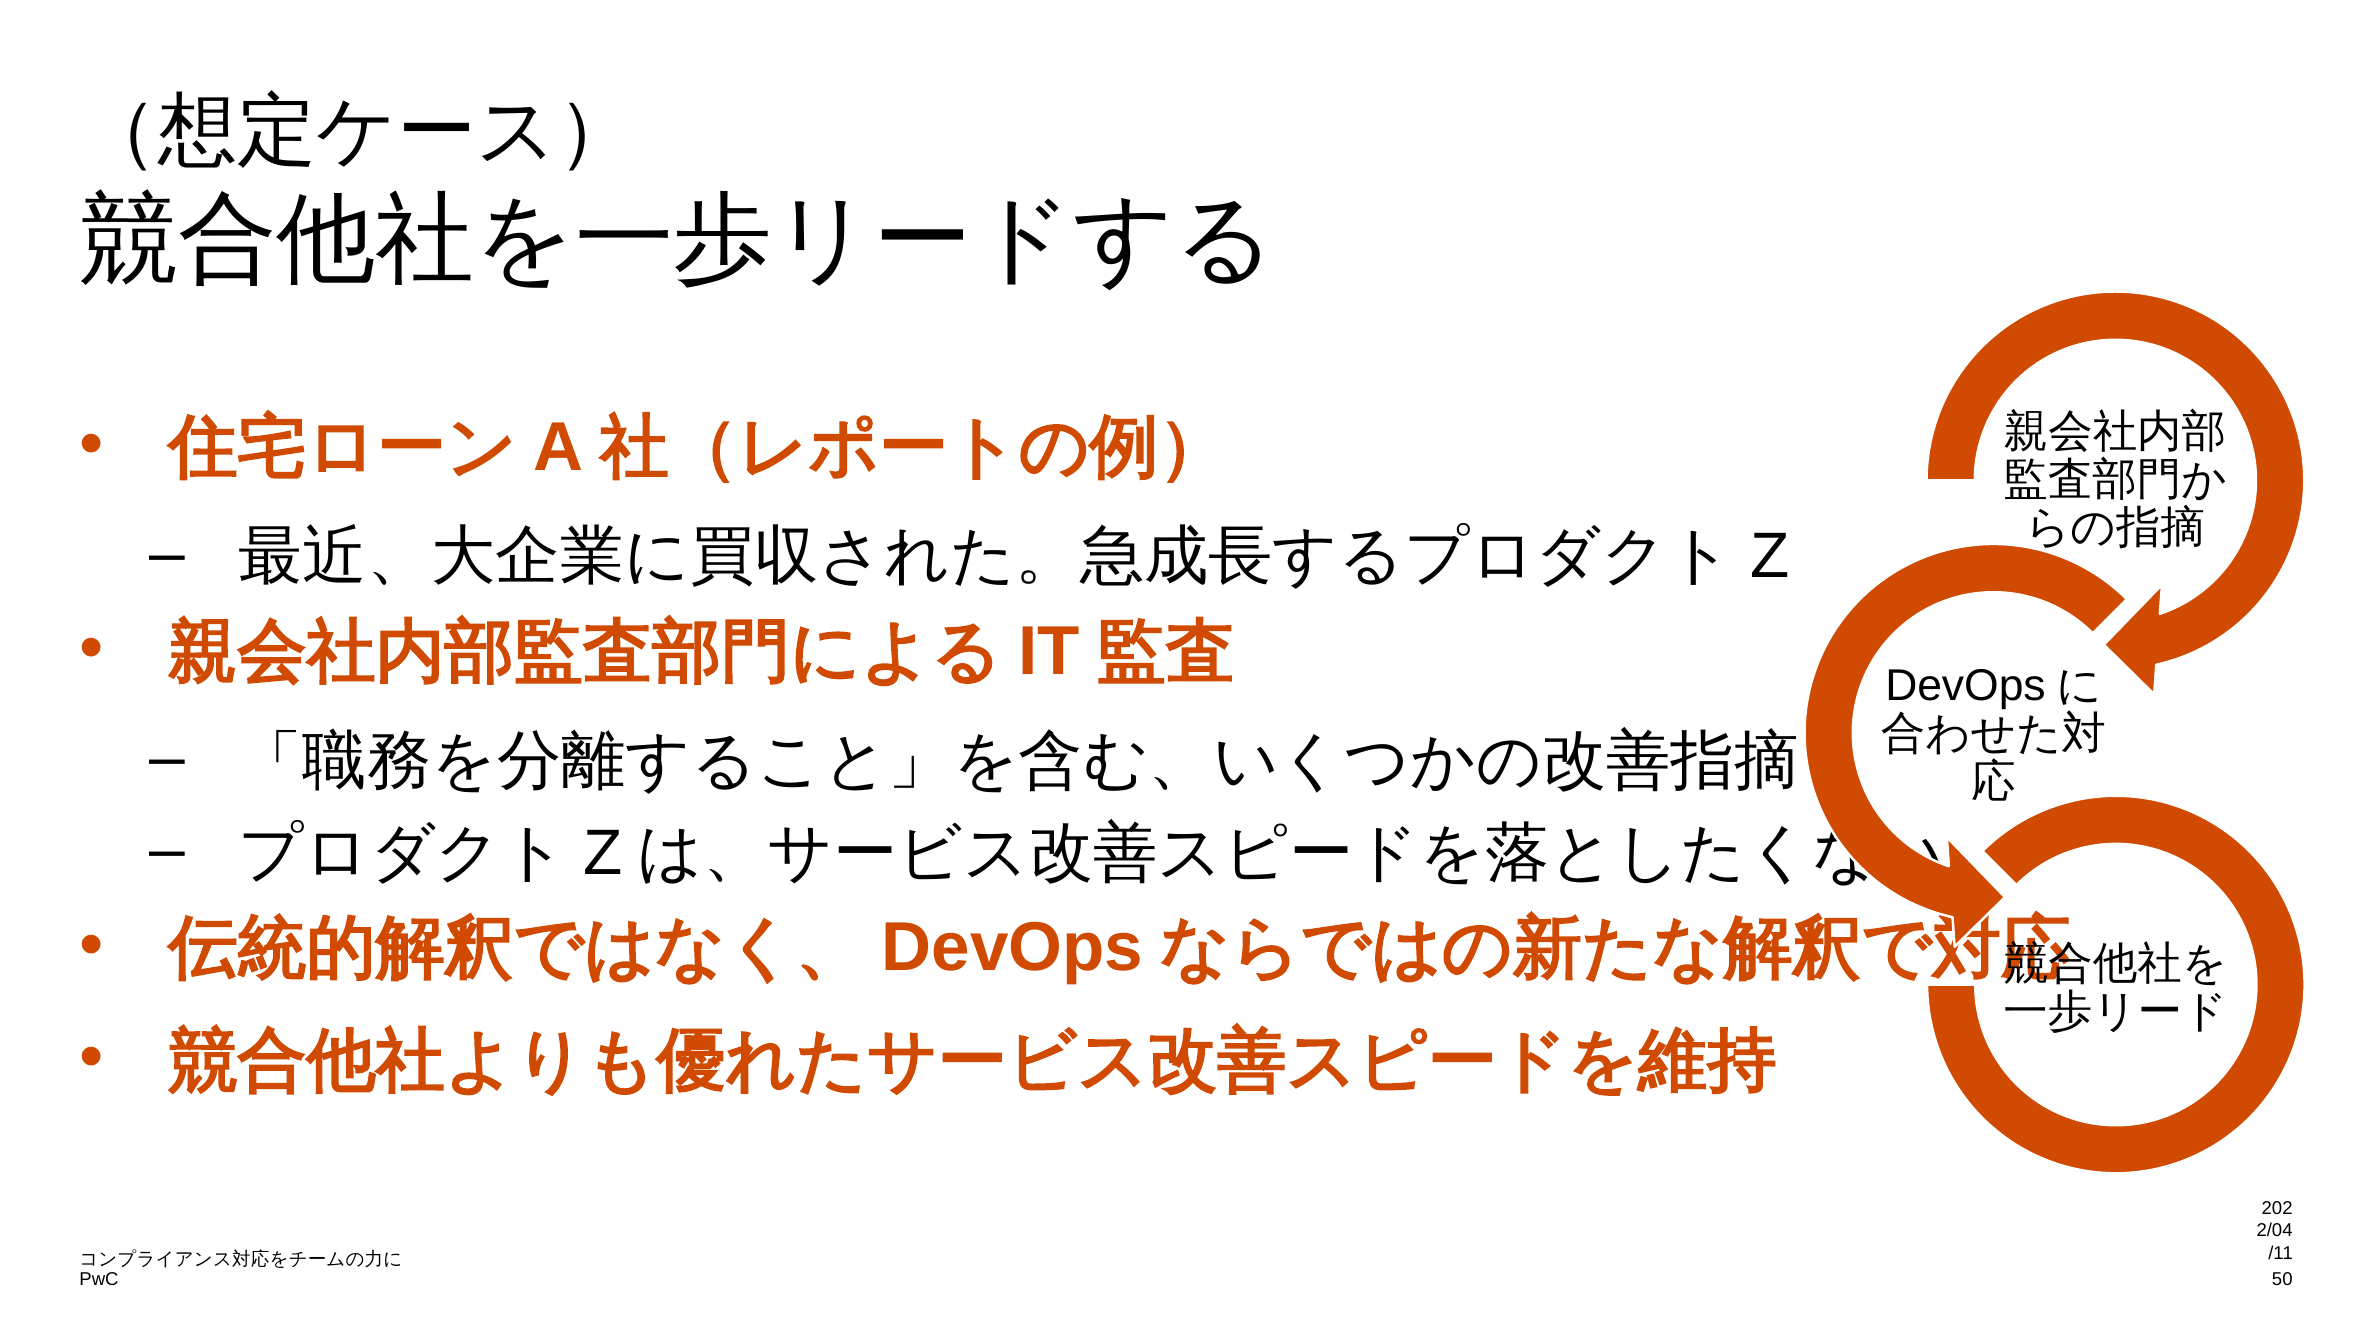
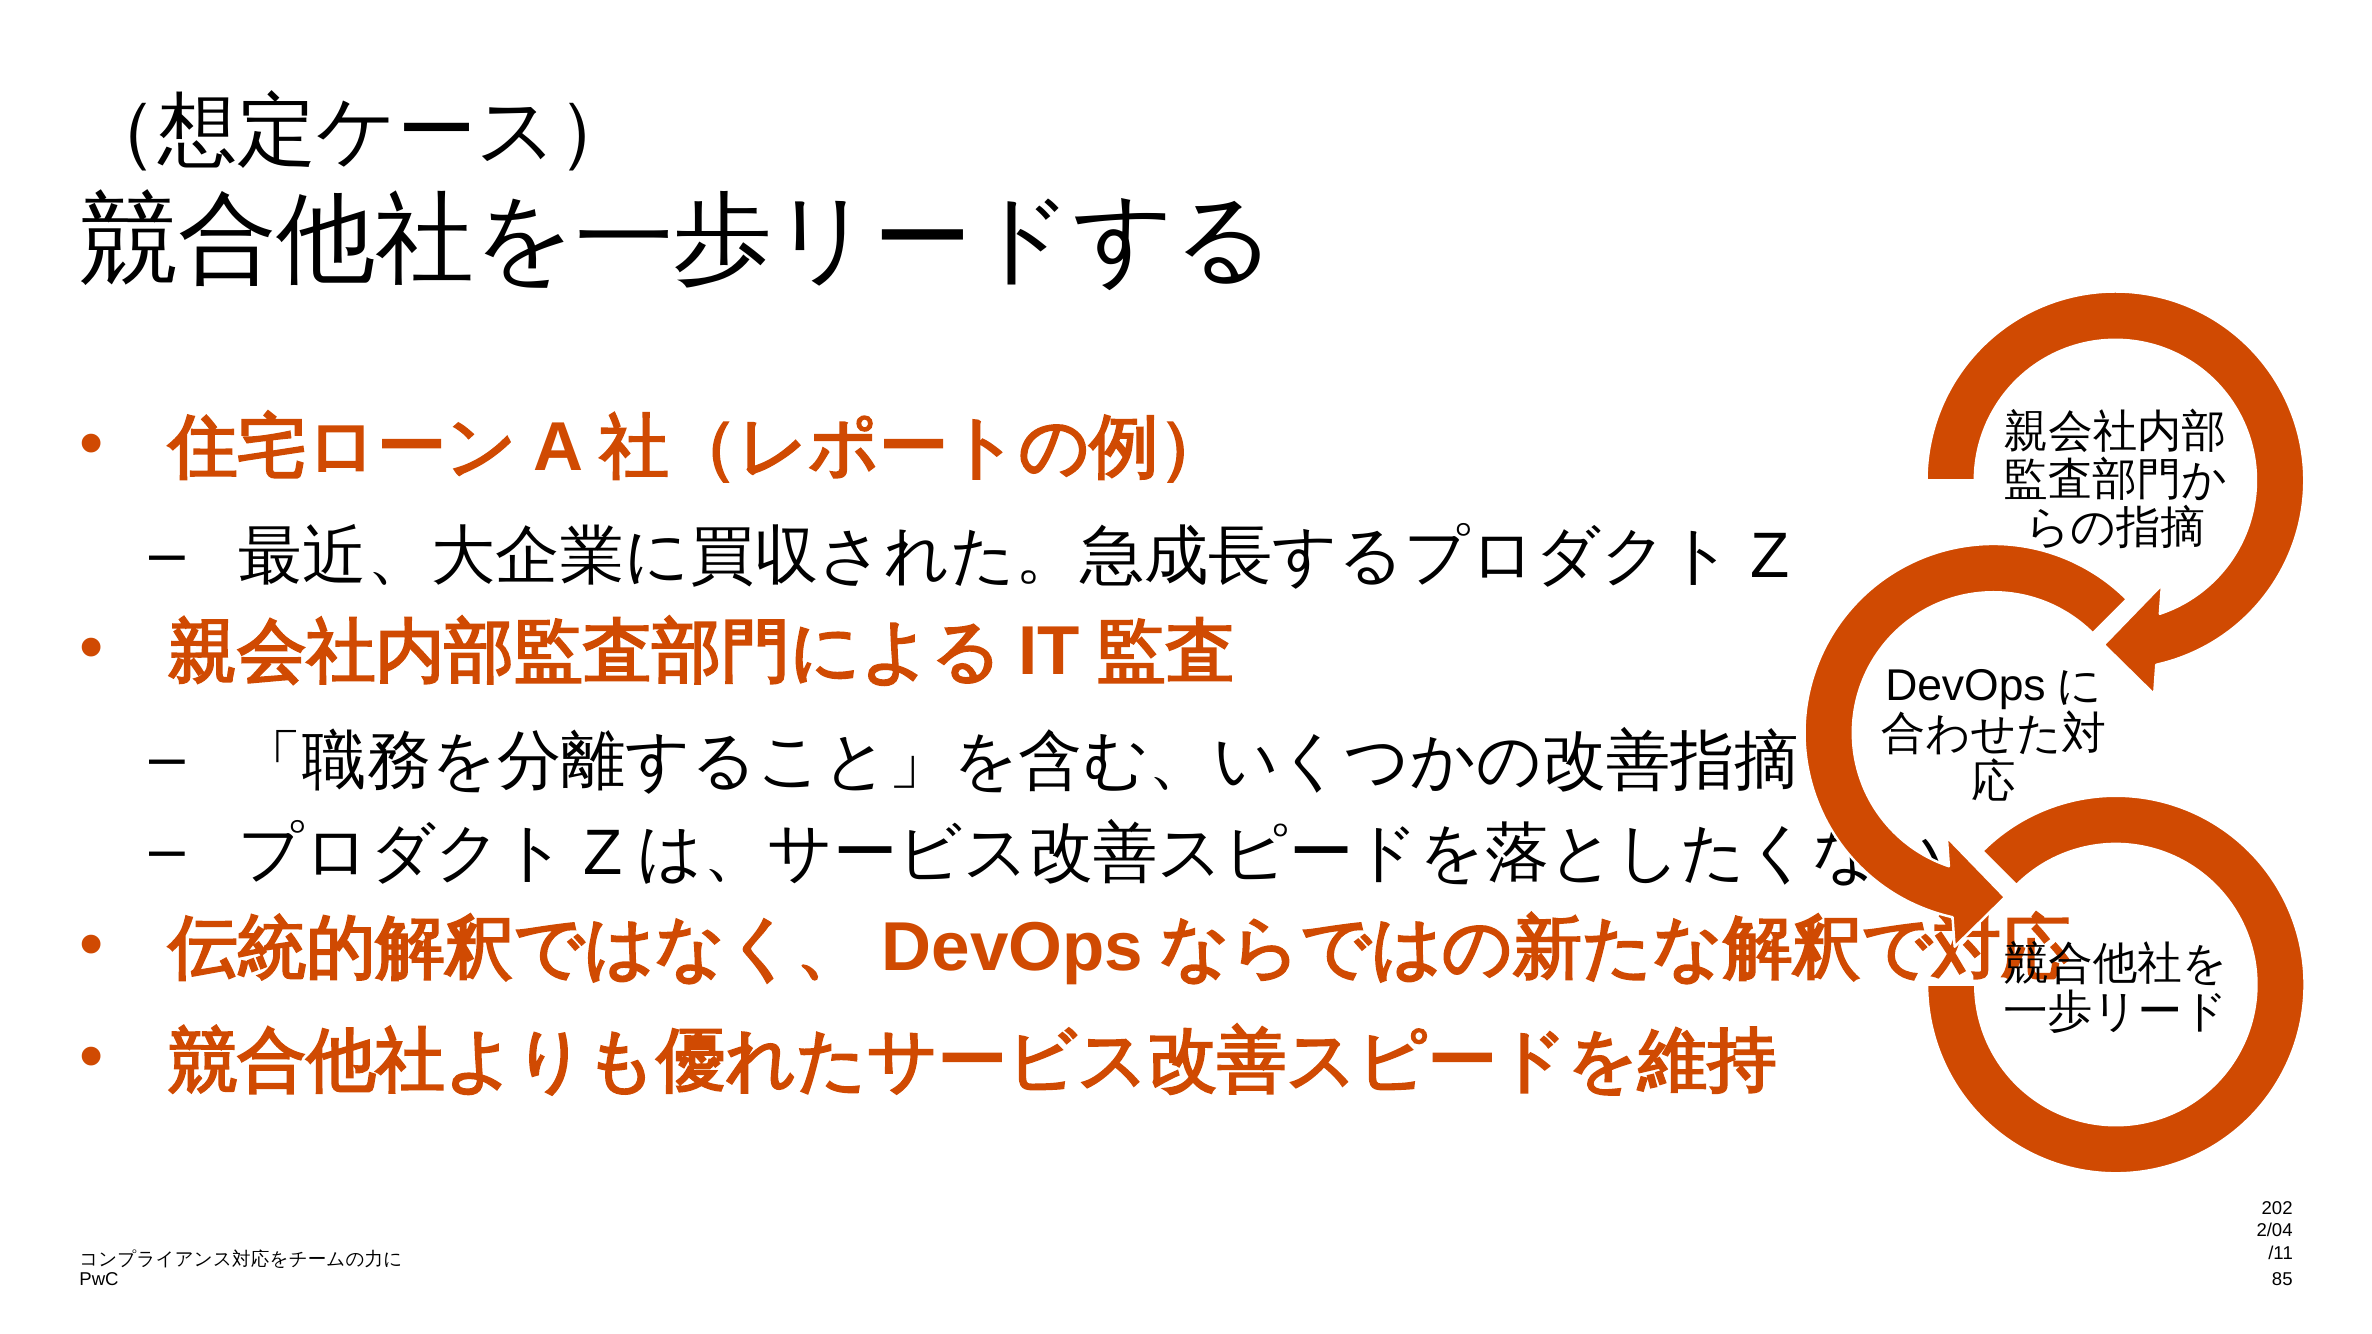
50: 50 -> 85
